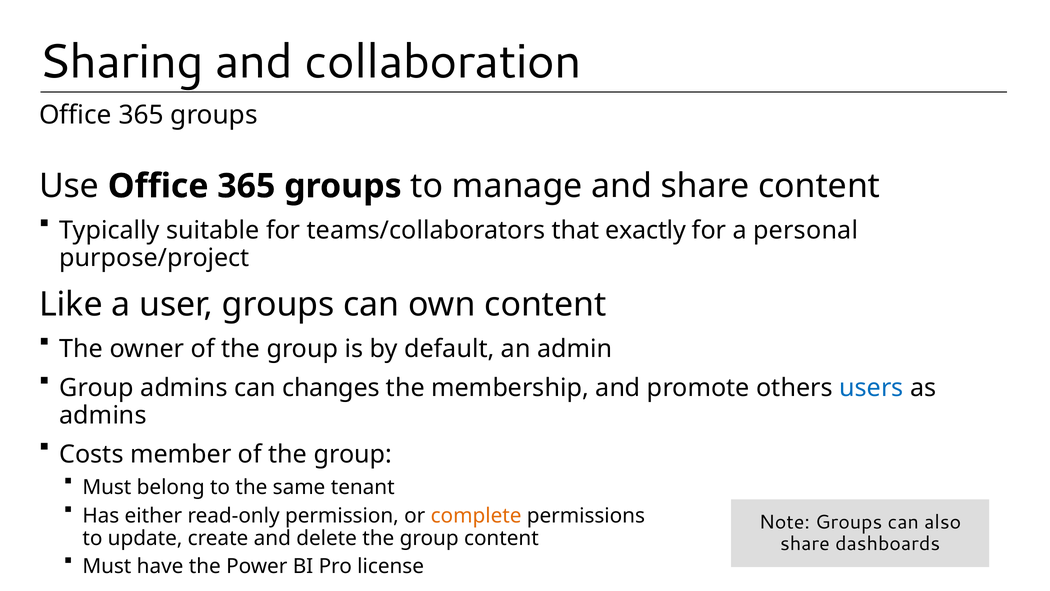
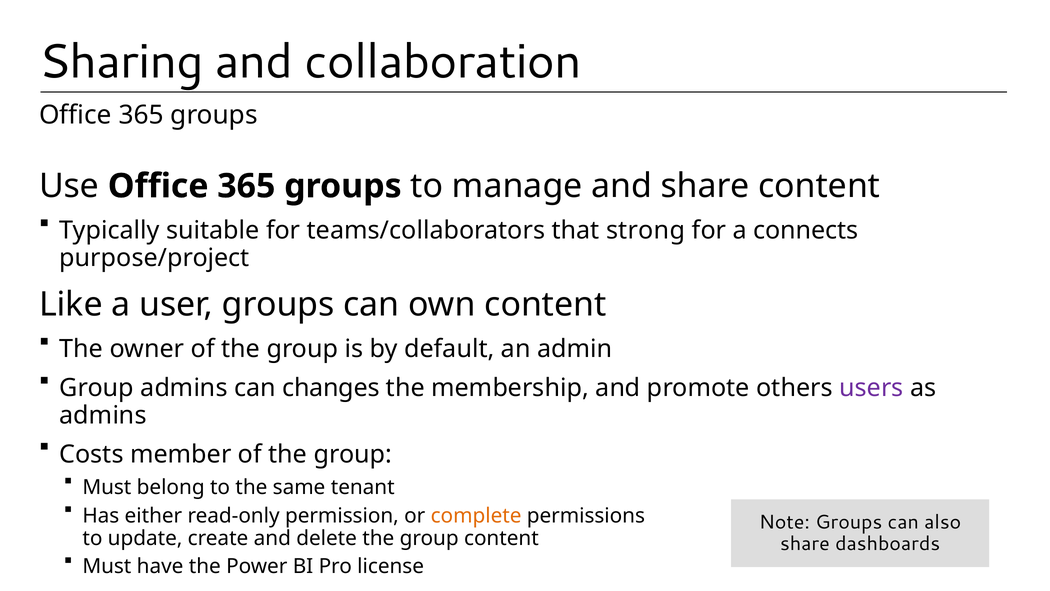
exactly: exactly -> strong
personal: personal -> connects
users colour: blue -> purple
